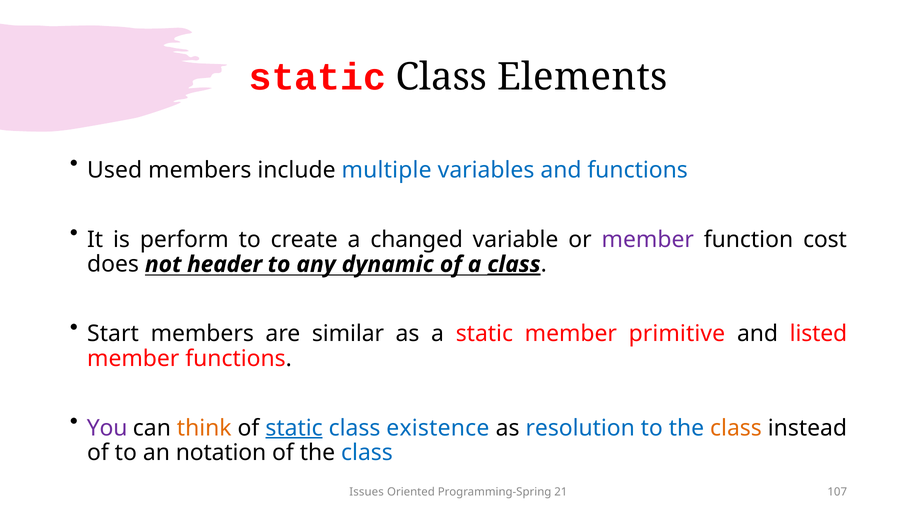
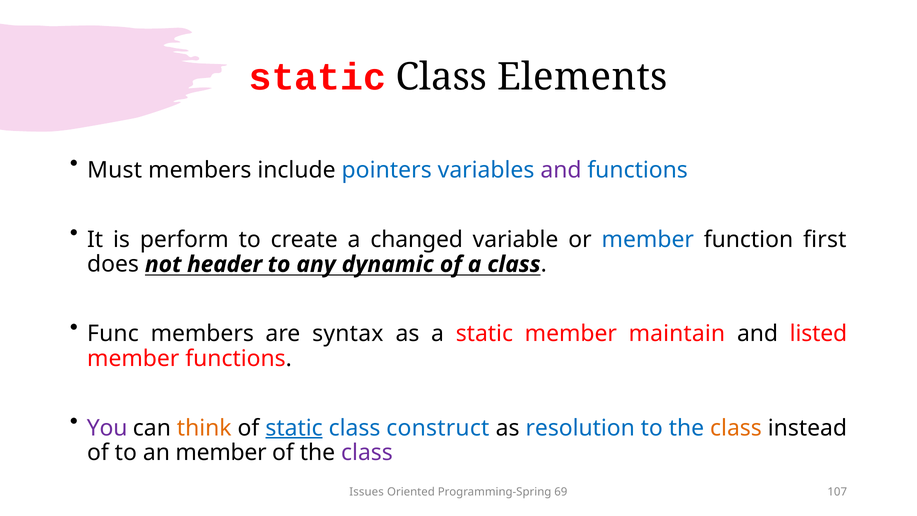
Used: Used -> Must
multiple: multiple -> pointers
and at (561, 170) colour: blue -> purple
member at (648, 240) colour: purple -> blue
cost: cost -> first
class at (514, 264) underline: present -> none
Start: Start -> Func
similar: similar -> syntax
primitive: primitive -> maintain
existence: existence -> construct
an notation: notation -> member
class at (367, 453) colour: blue -> purple
21: 21 -> 69
